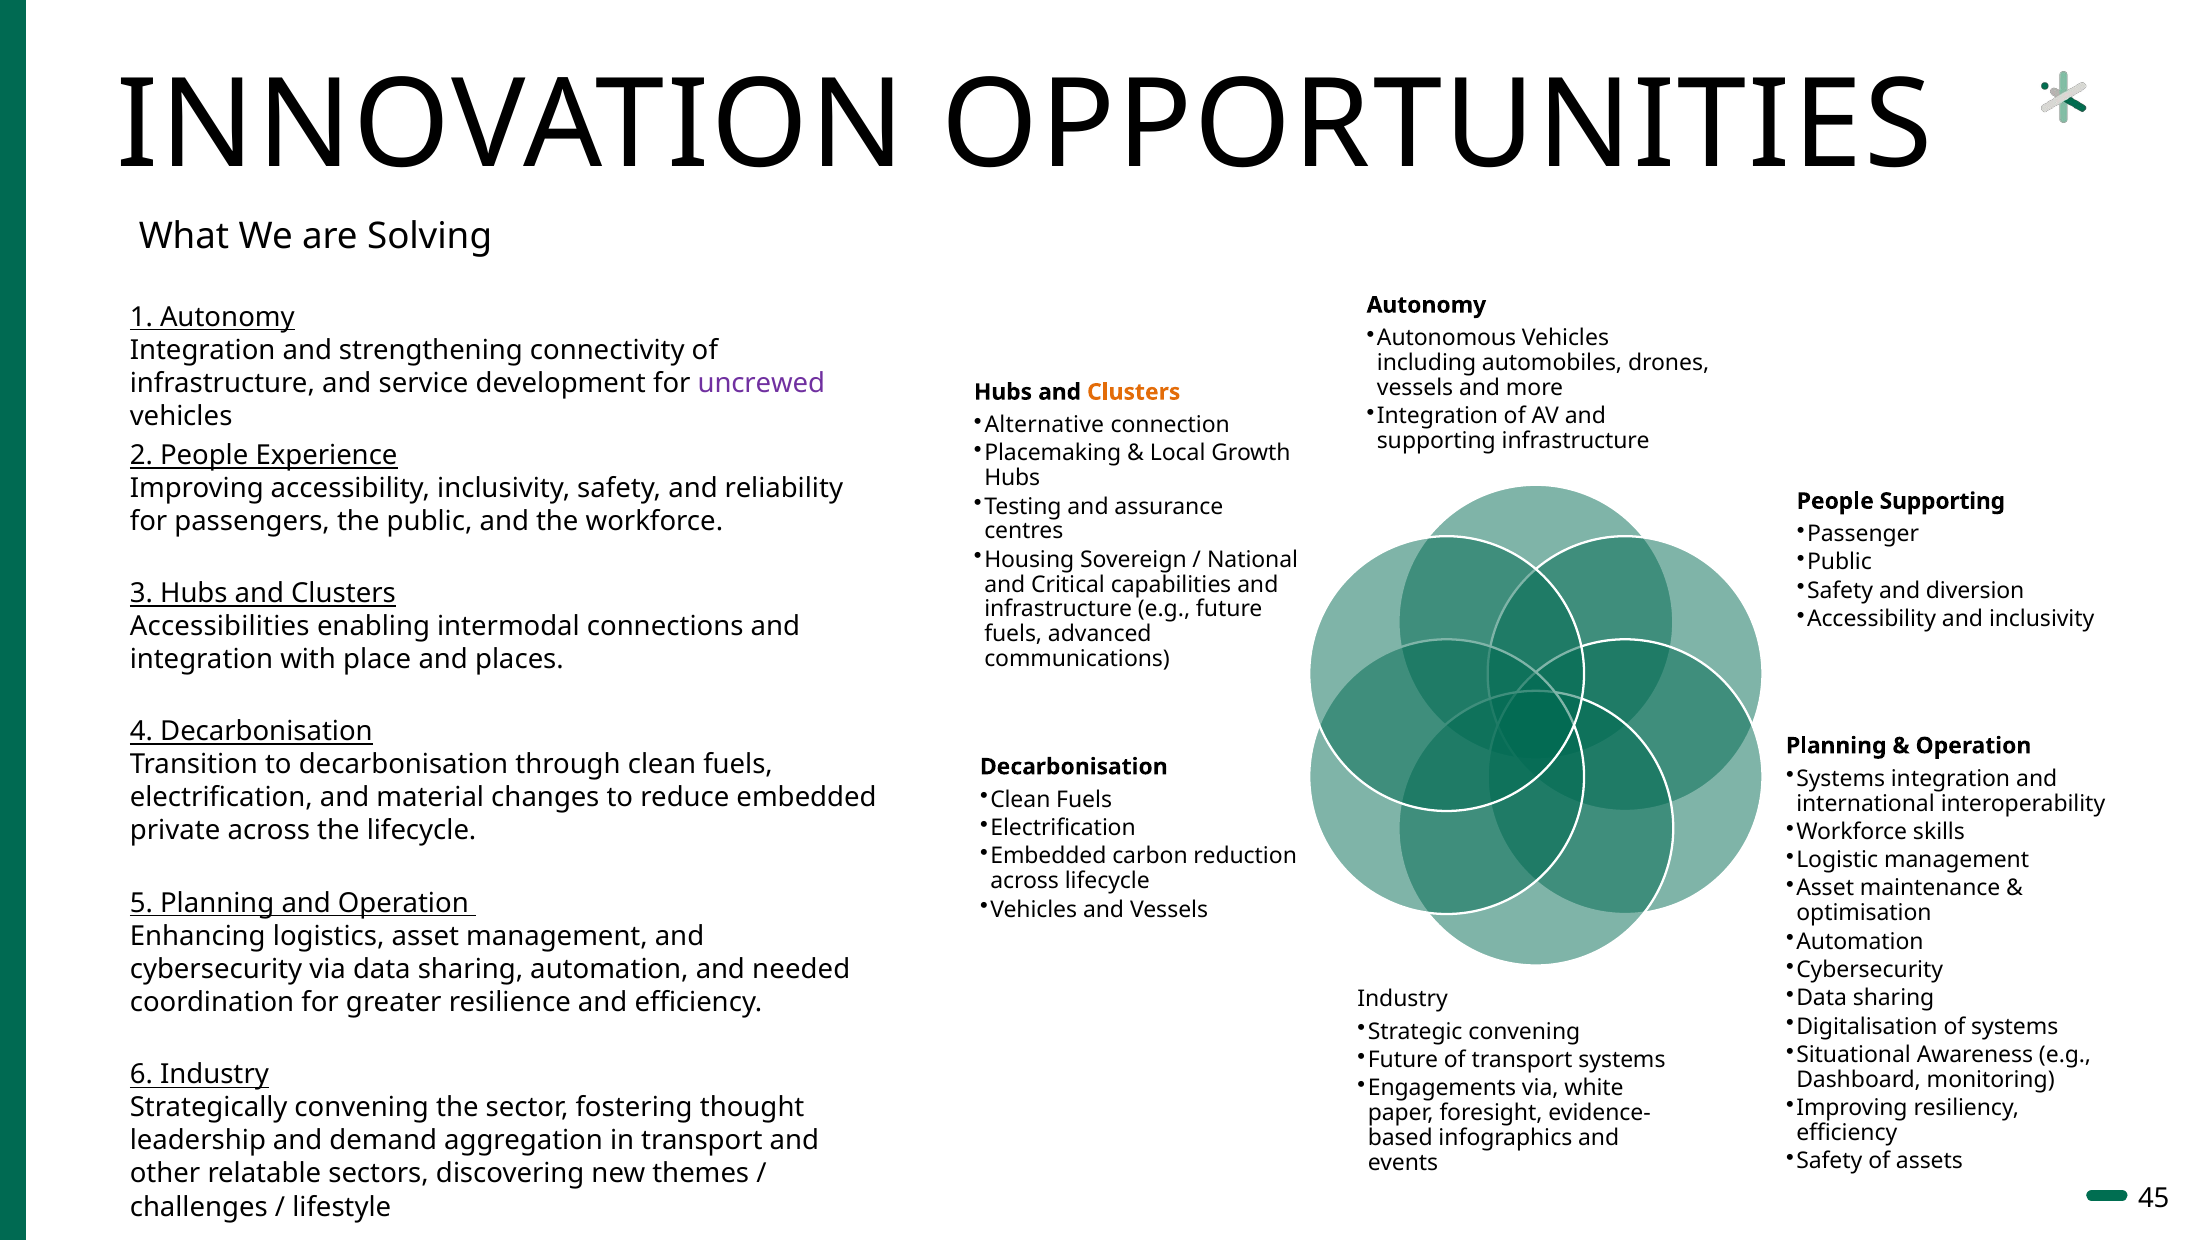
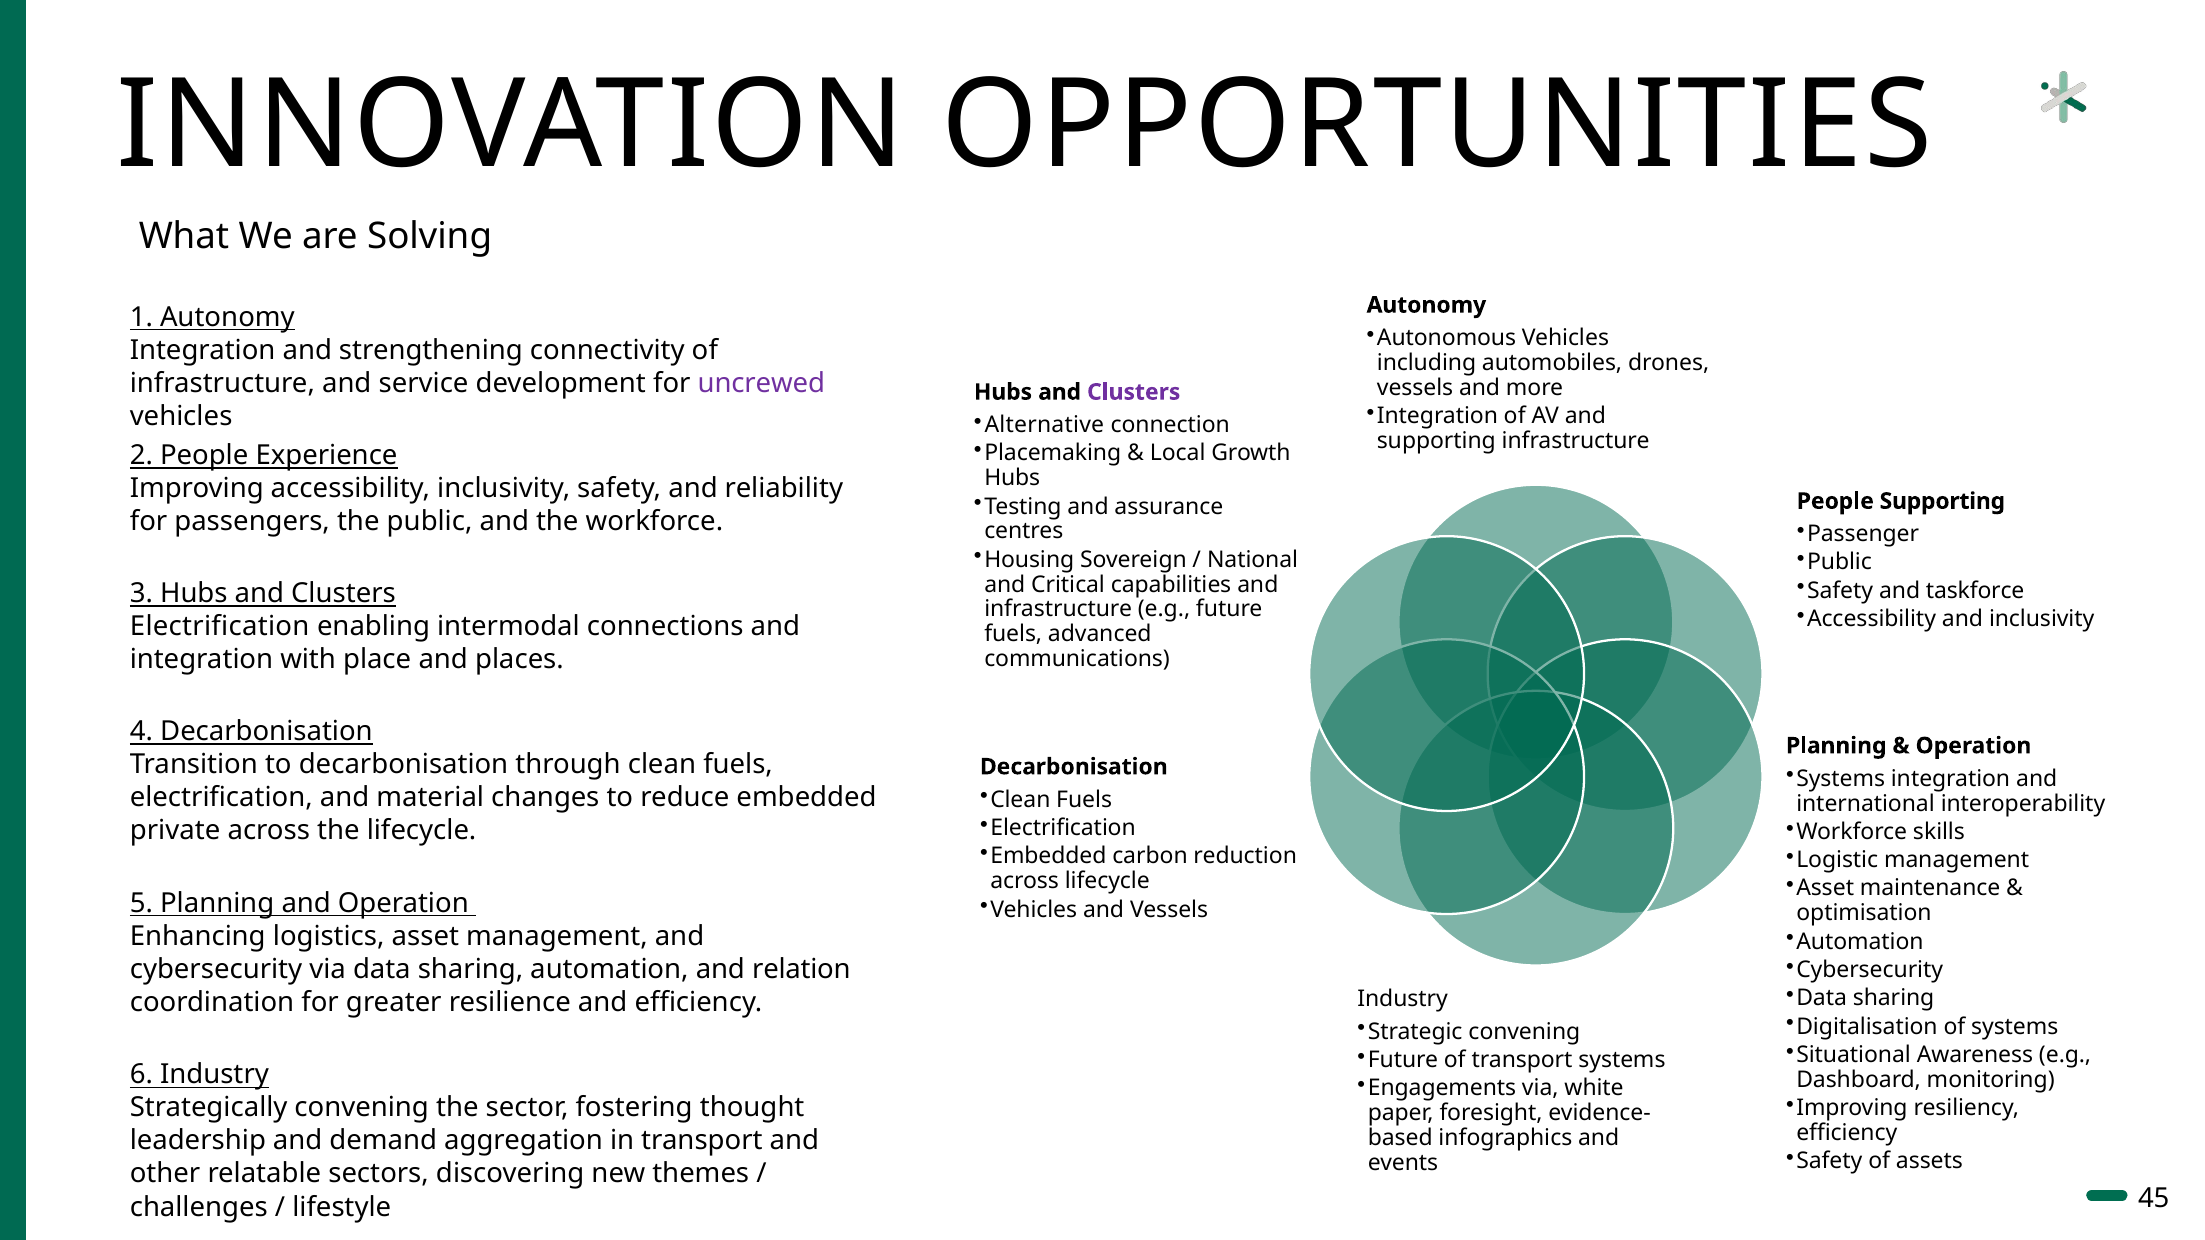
Clusters at (1134, 392) colour: orange -> purple
diversion: diversion -> taskforce
Accessibilities at (220, 627): Accessibilities -> Electrification
needed: needed -> relation
